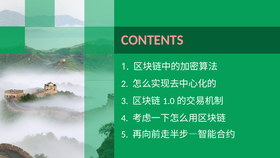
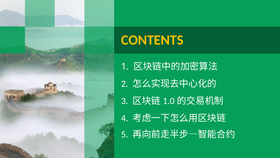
CONTENTS colour: pink -> yellow
